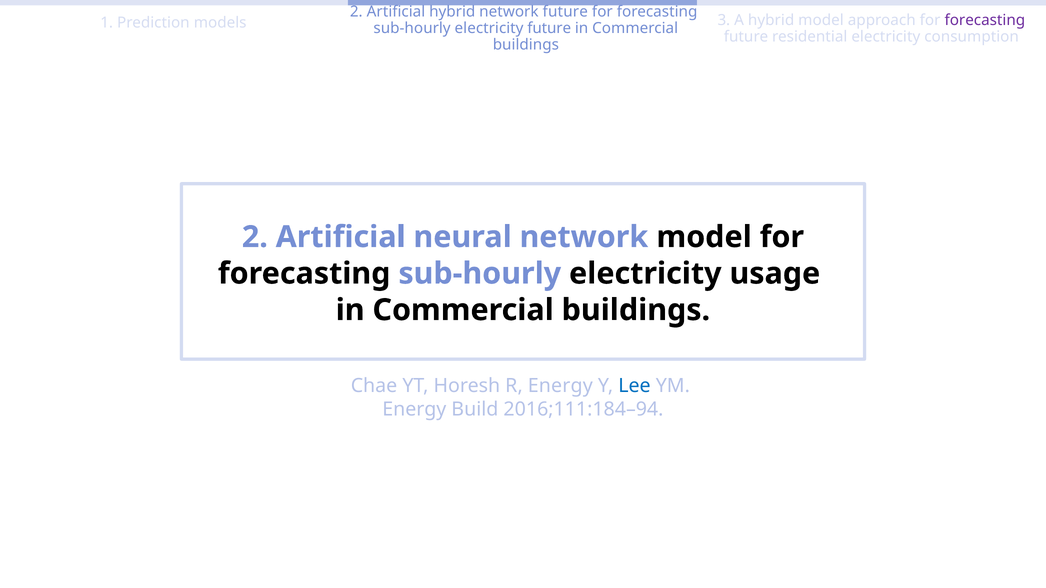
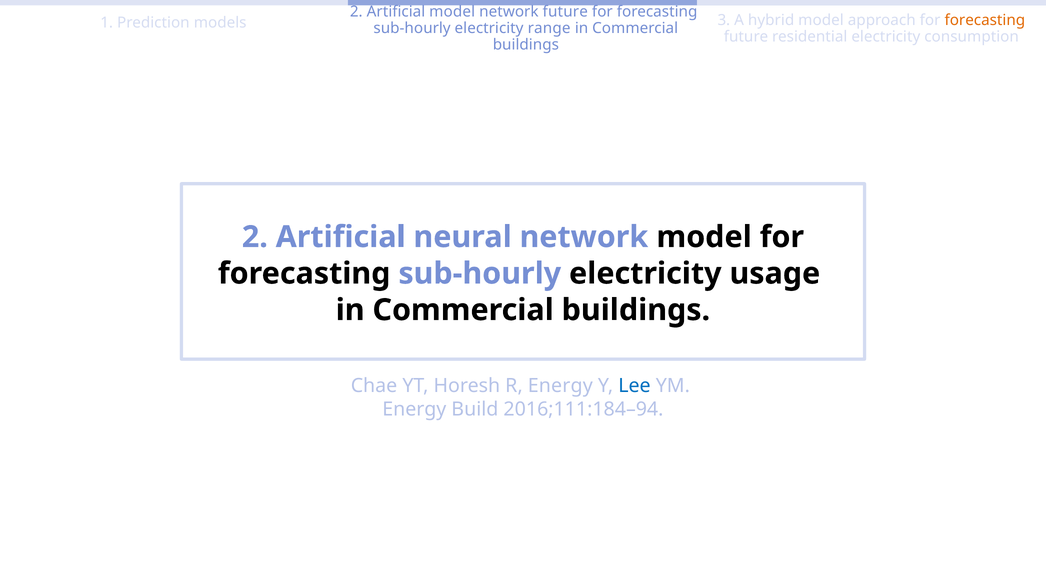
Artificial hybrid: hybrid -> model
forecasting at (985, 20) colour: purple -> orange
electricity future: future -> range
